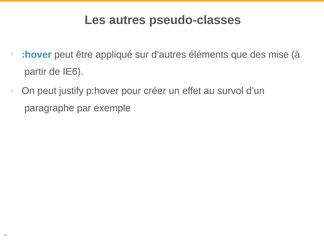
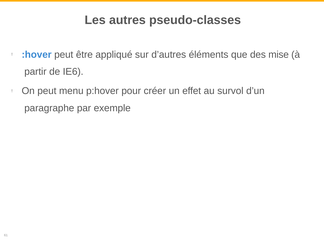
justify: justify -> menu
